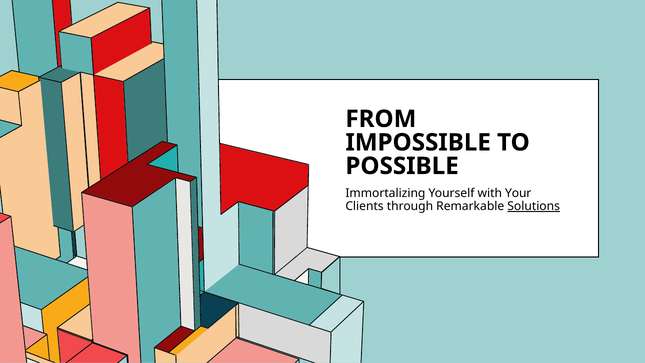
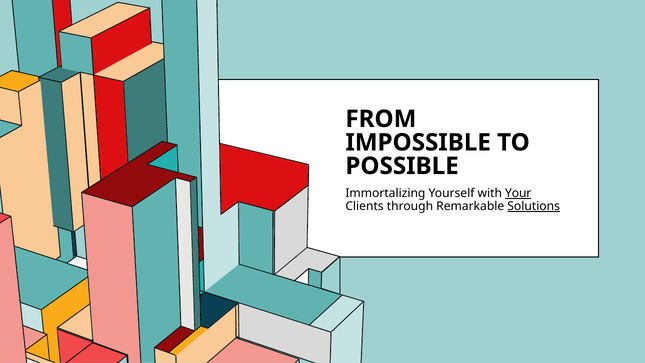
Your underline: none -> present
